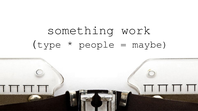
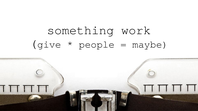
type: type -> give
